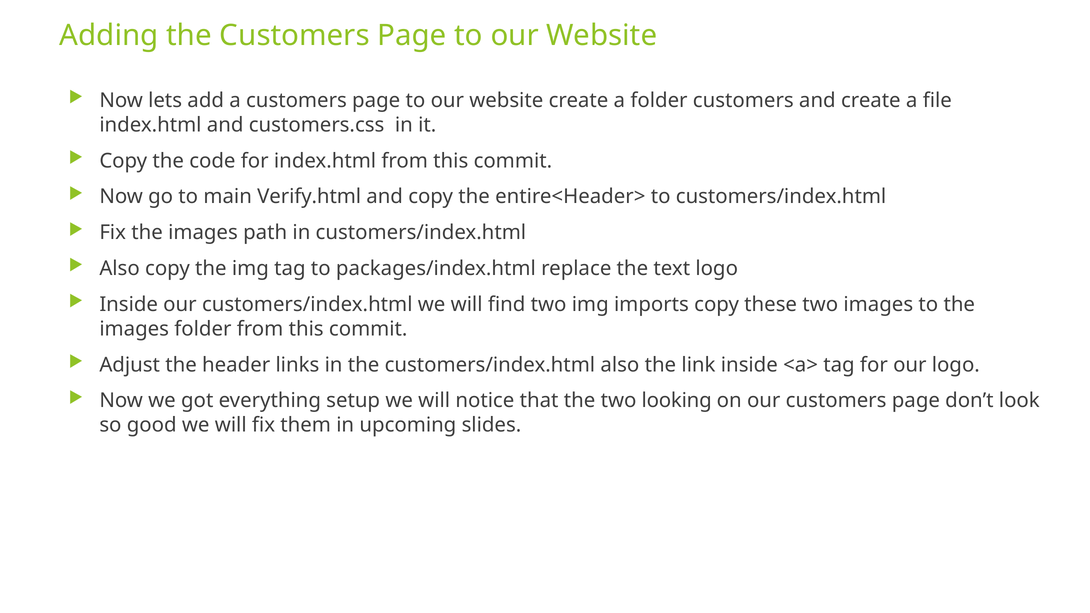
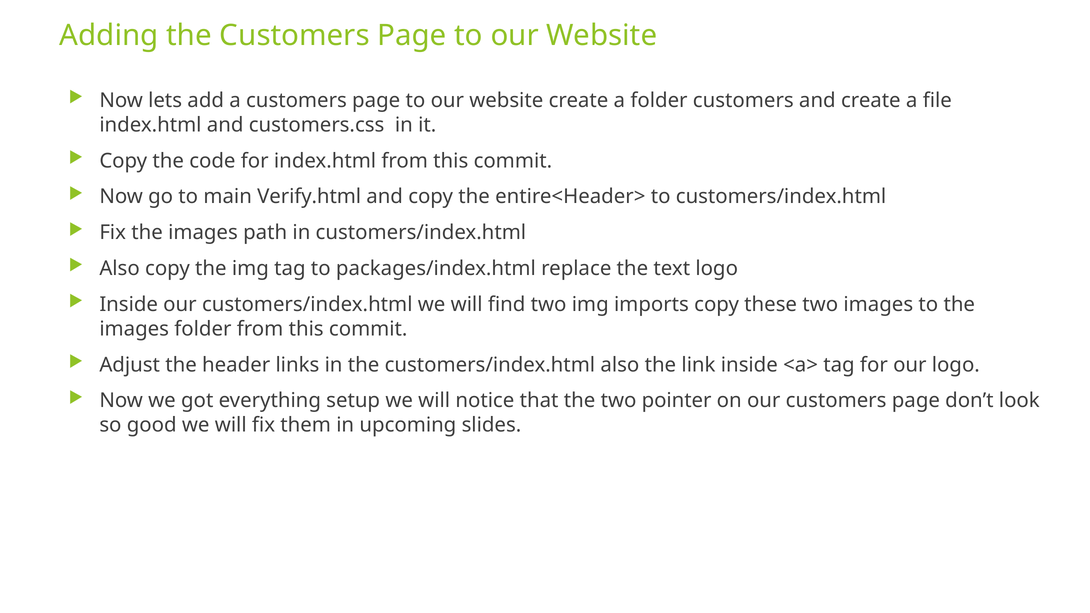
looking: looking -> pointer
